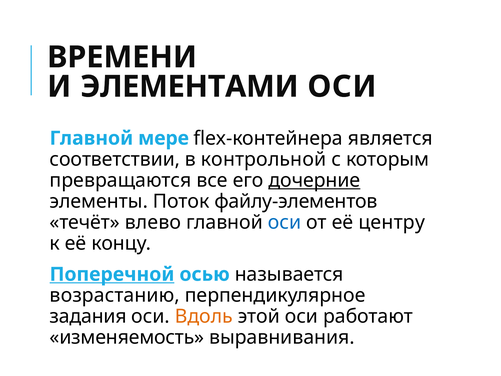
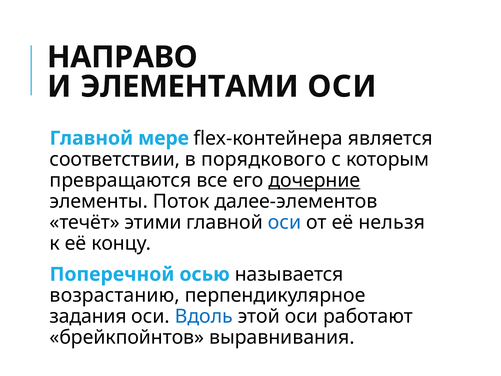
ВРЕМЕНИ: ВРЕМЕНИ -> НАПРАВО
контрольной: контрольной -> порядкового
файлу-элементов: файлу-элементов -> далее-элементов
влево: влево -> этими
центру: центру -> нельзя
Поперечной underline: present -> none
Вдоль colour: orange -> blue
изменяемость: изменяемость -> брейкпойнтов
